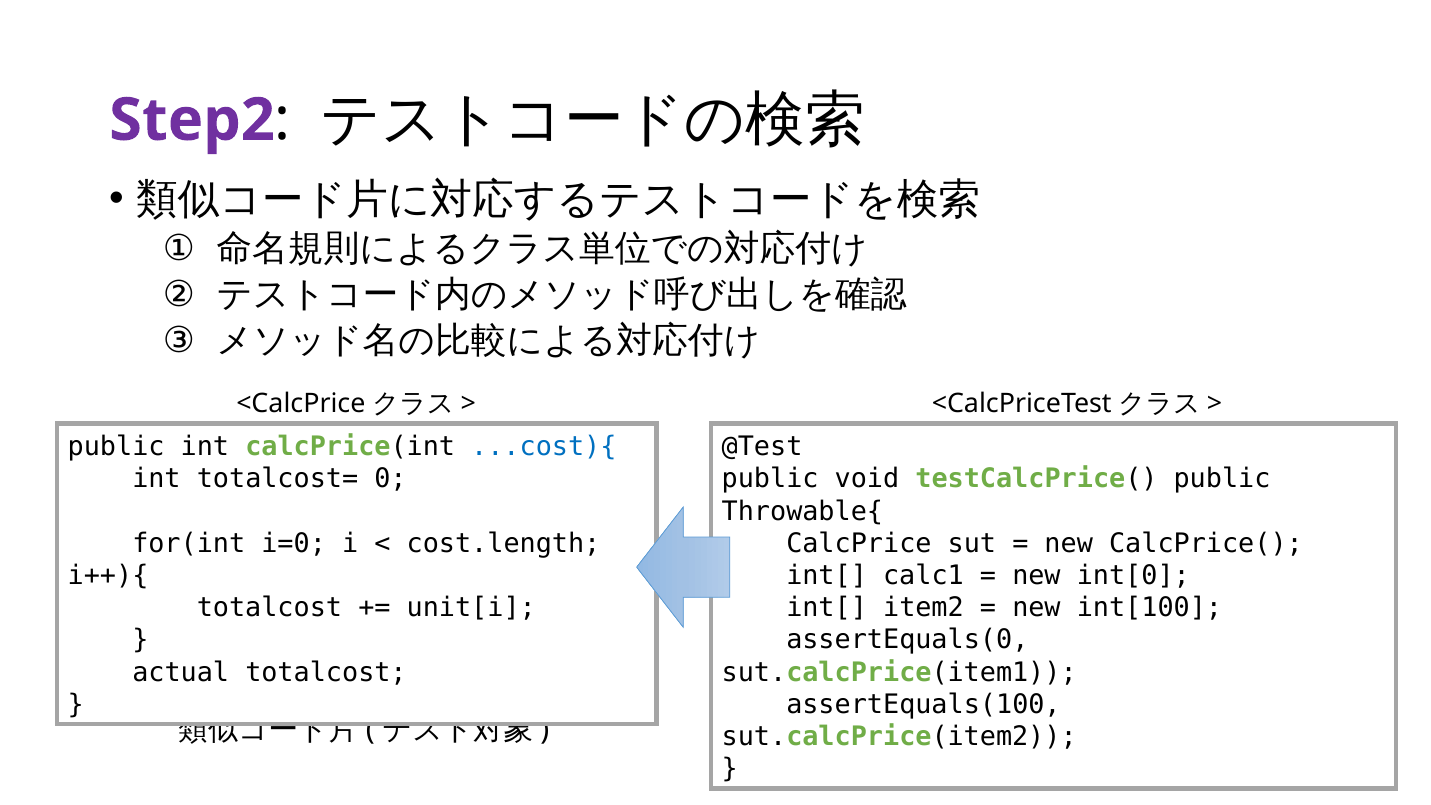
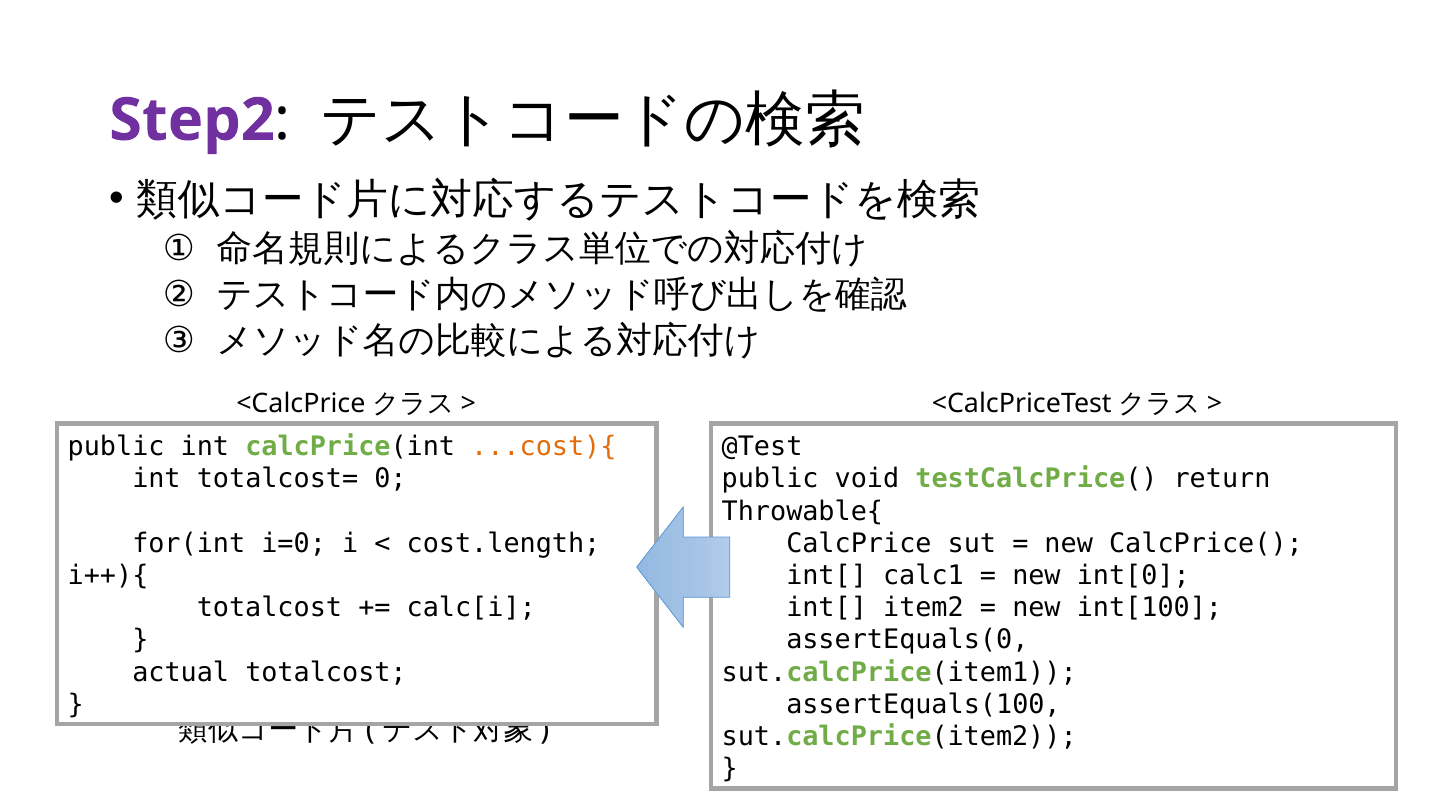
...cost){ colour: blue -> orange
testCalcPrice( public: public -> return
unit[i: unit[i -> calc[i
